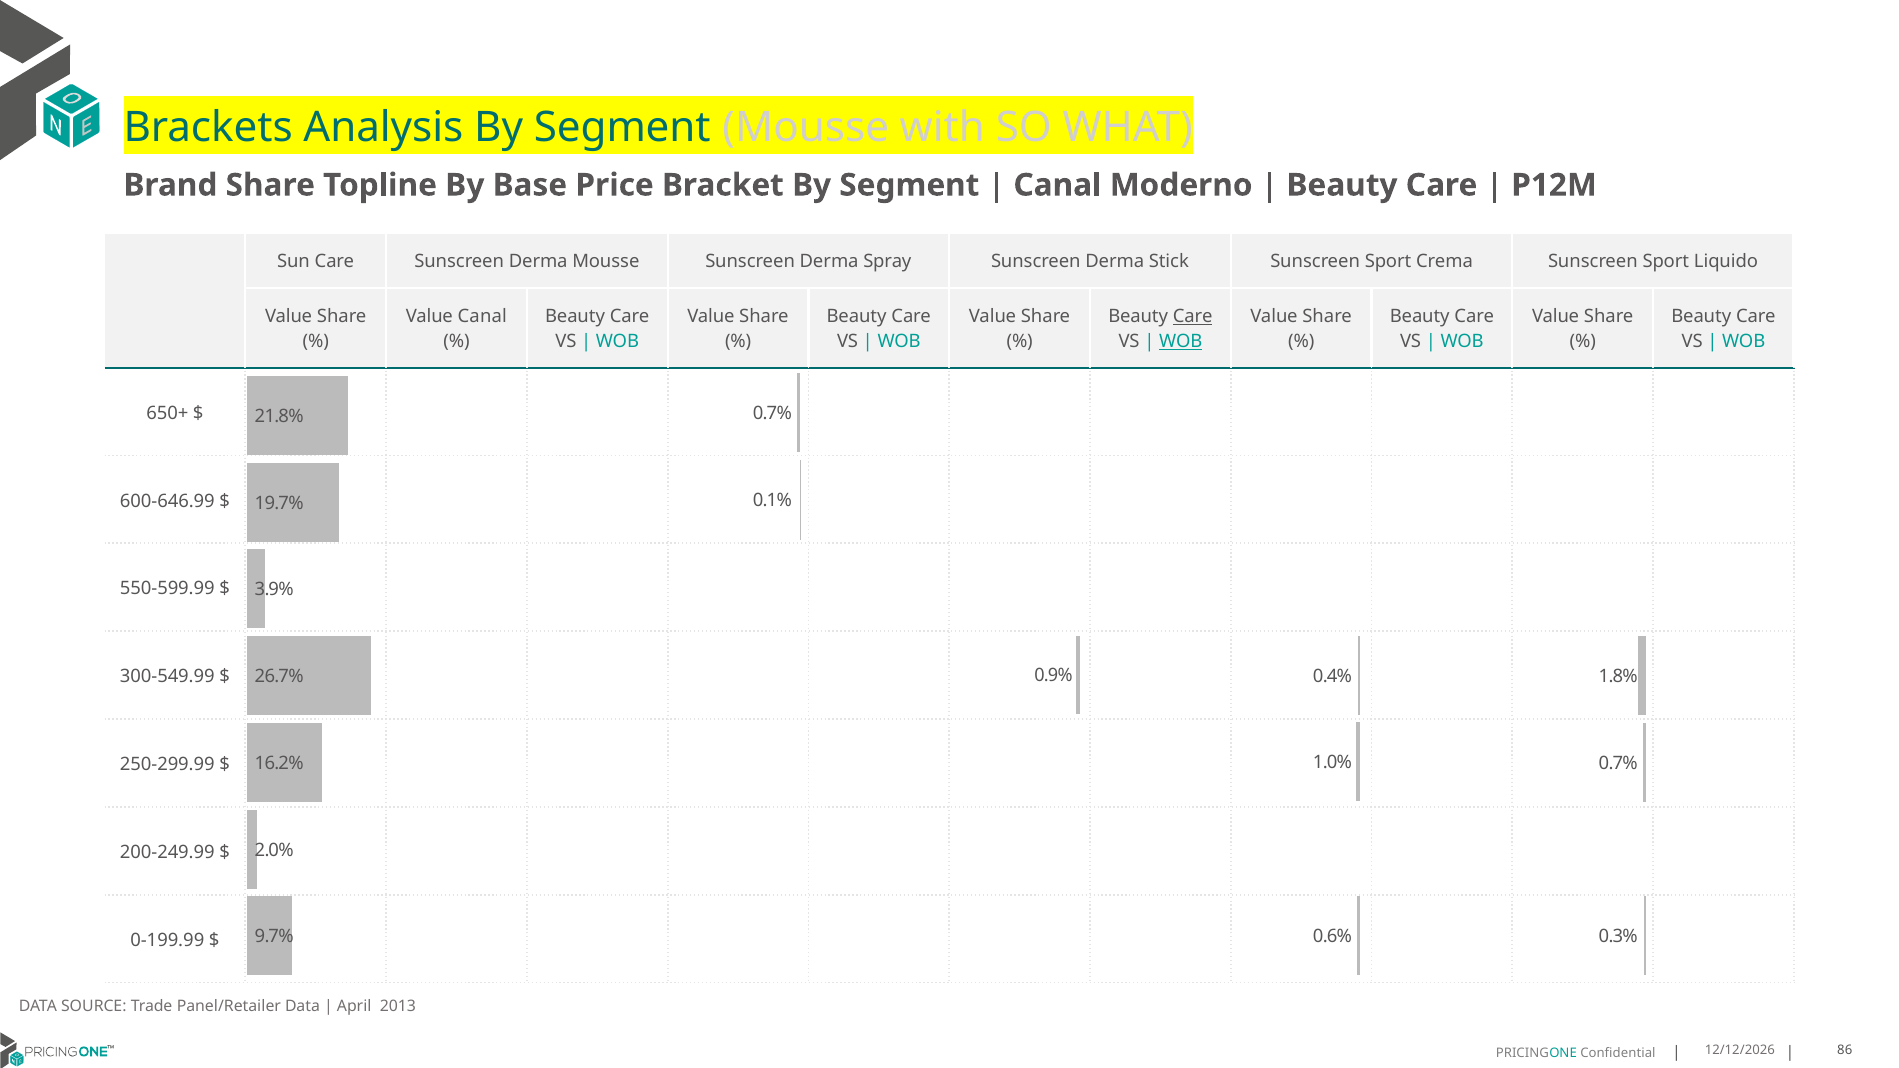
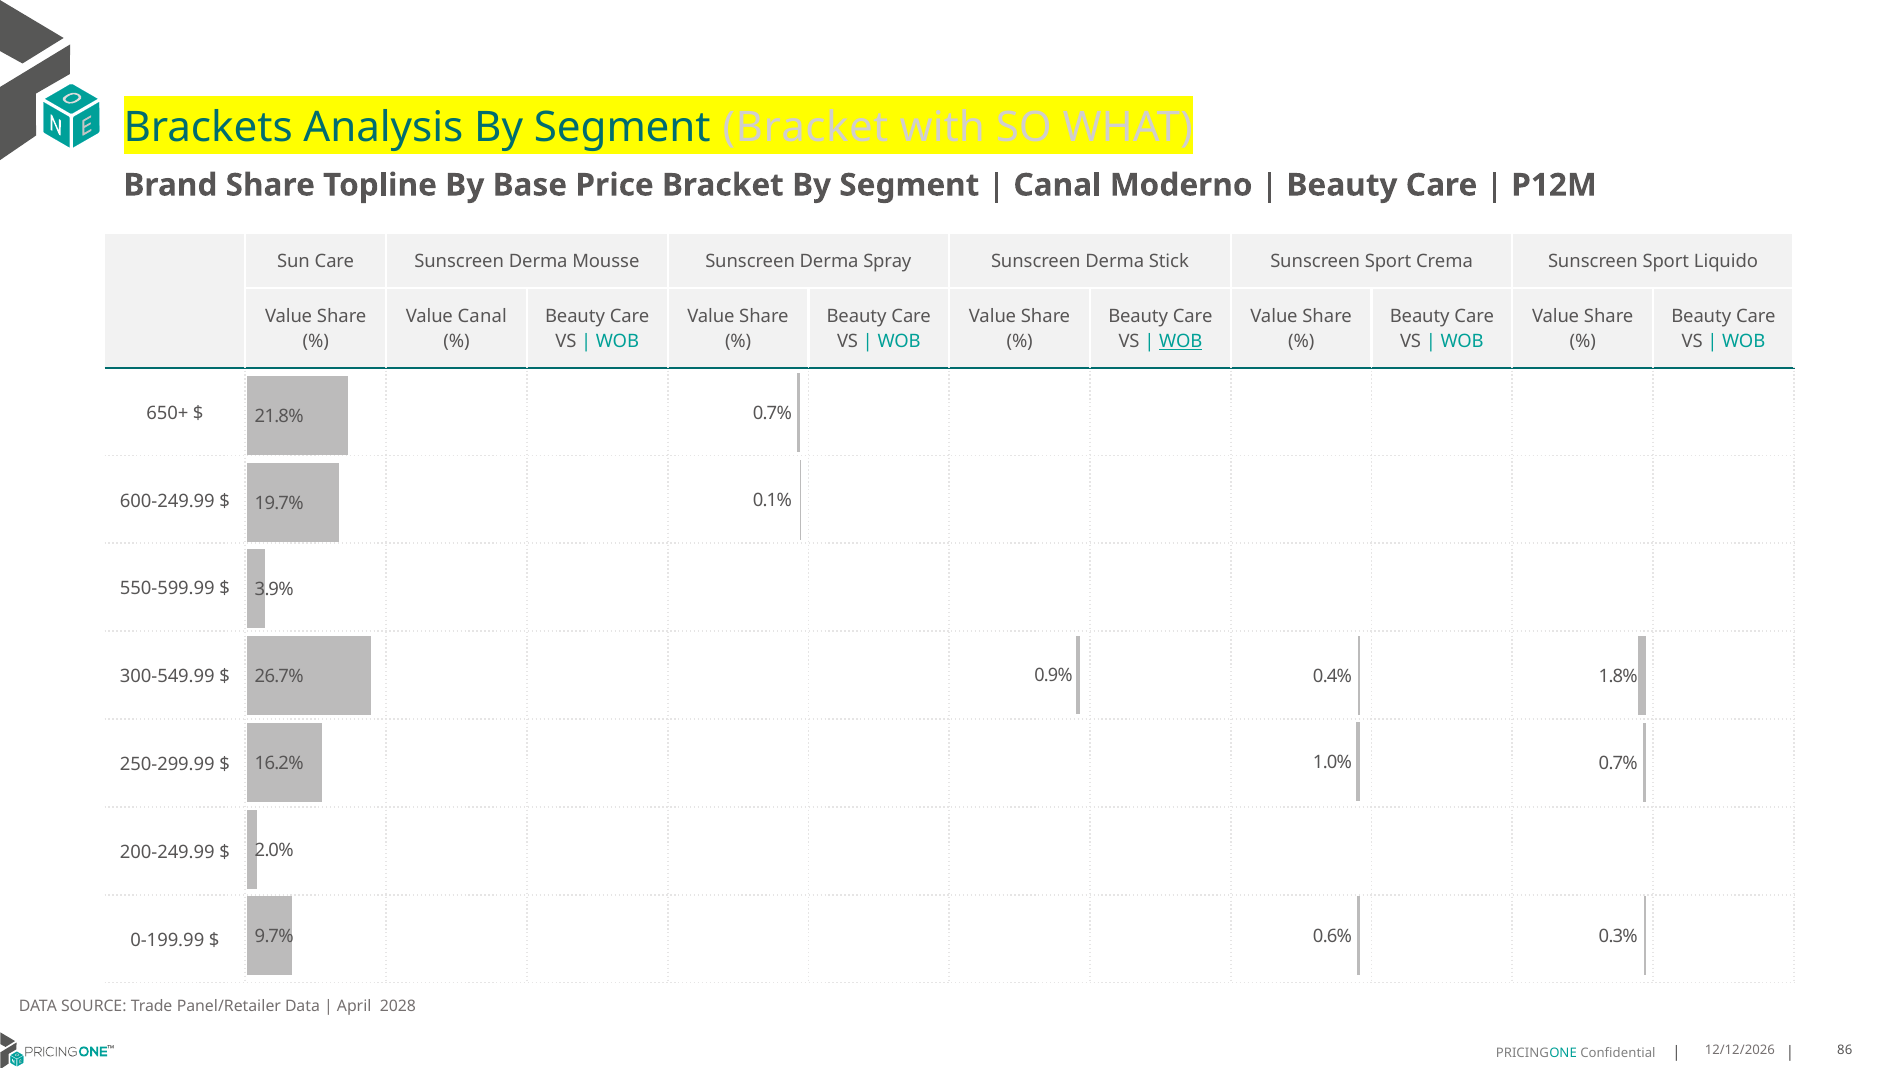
Segment Mousse: Mousse -> Bracket
Care at (1193, 316) underline: present -> none
600-646.99: 600-646.99 -> 600-249.99
2013: 2013 -> 2028
